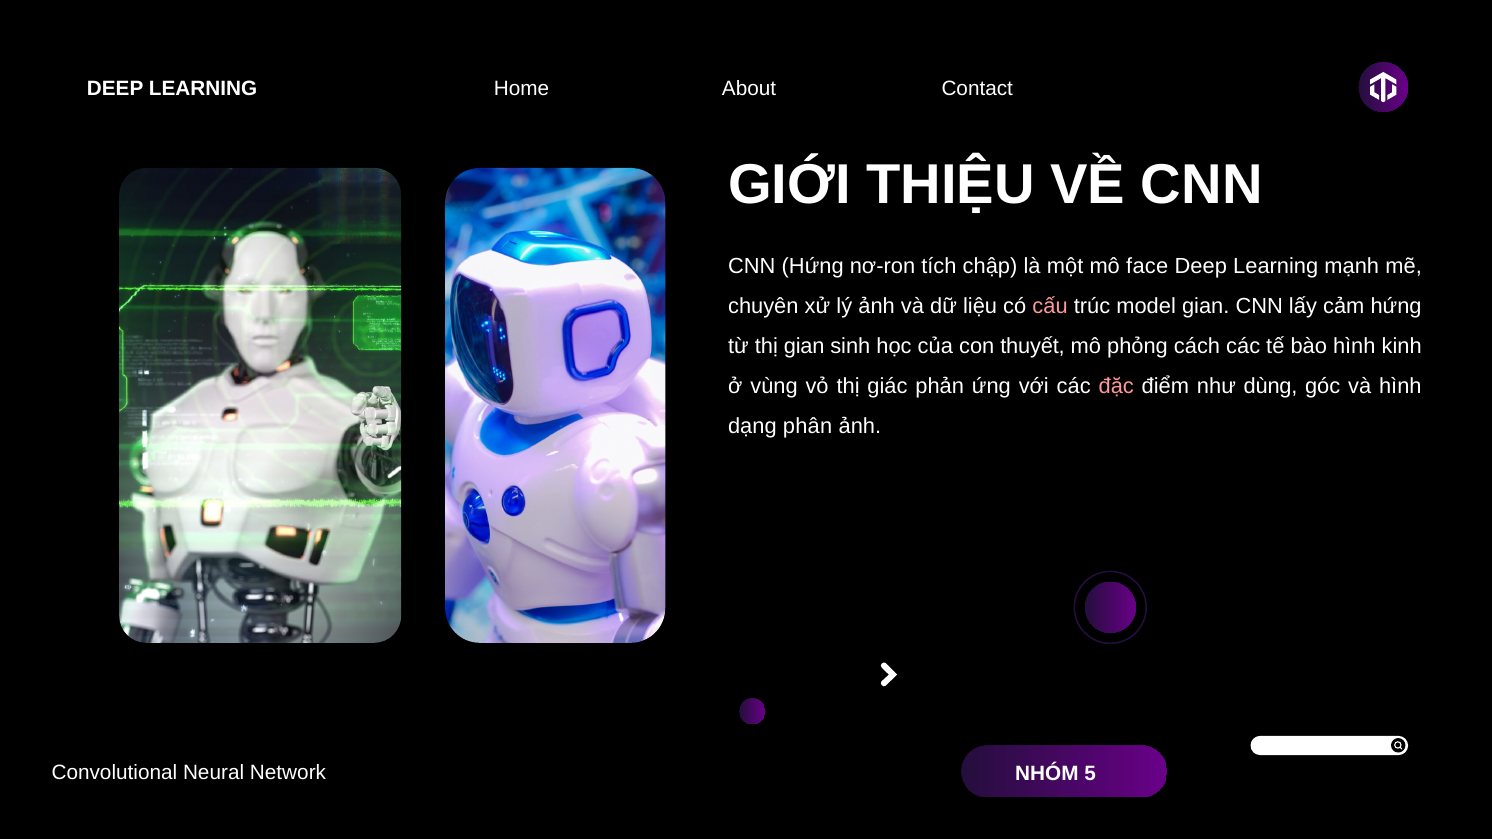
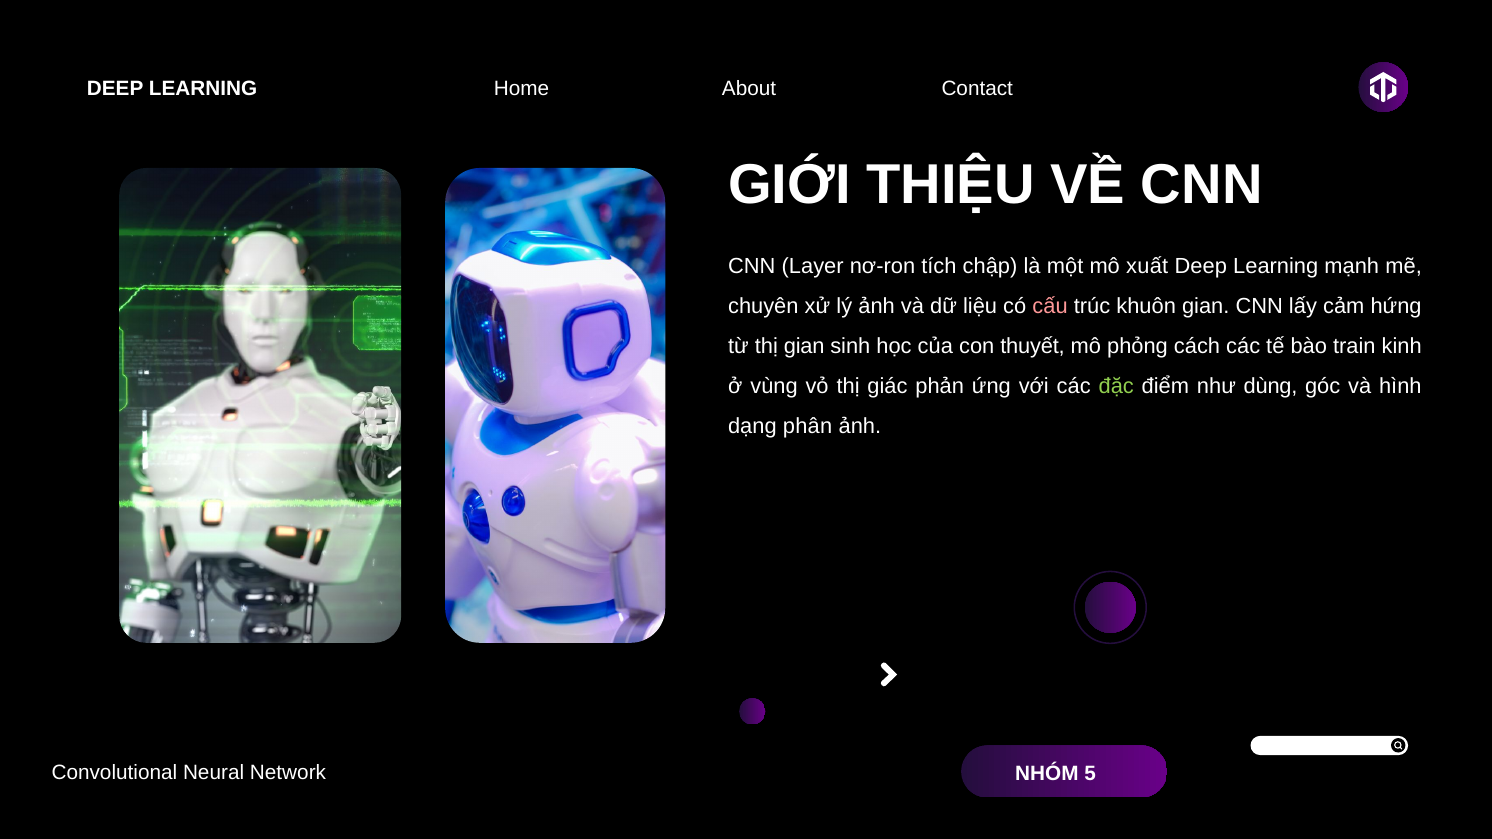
CNN Hứng: Hứng -> Layer
face: face -> xuất
model: model -> khuôn
bào hình: hình -> train
đặc colour: pink -> light green
